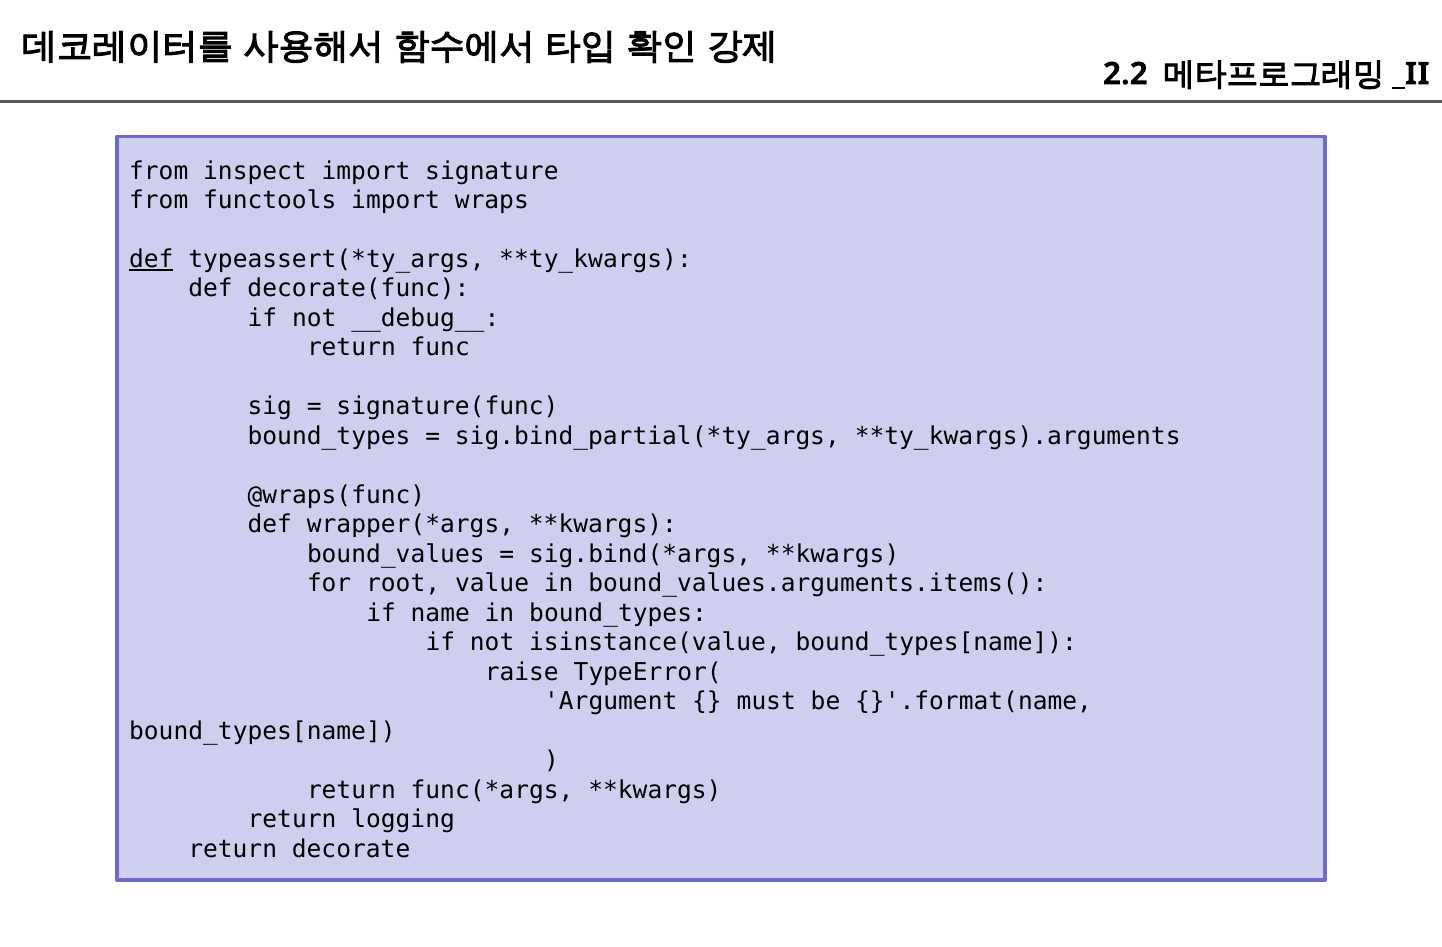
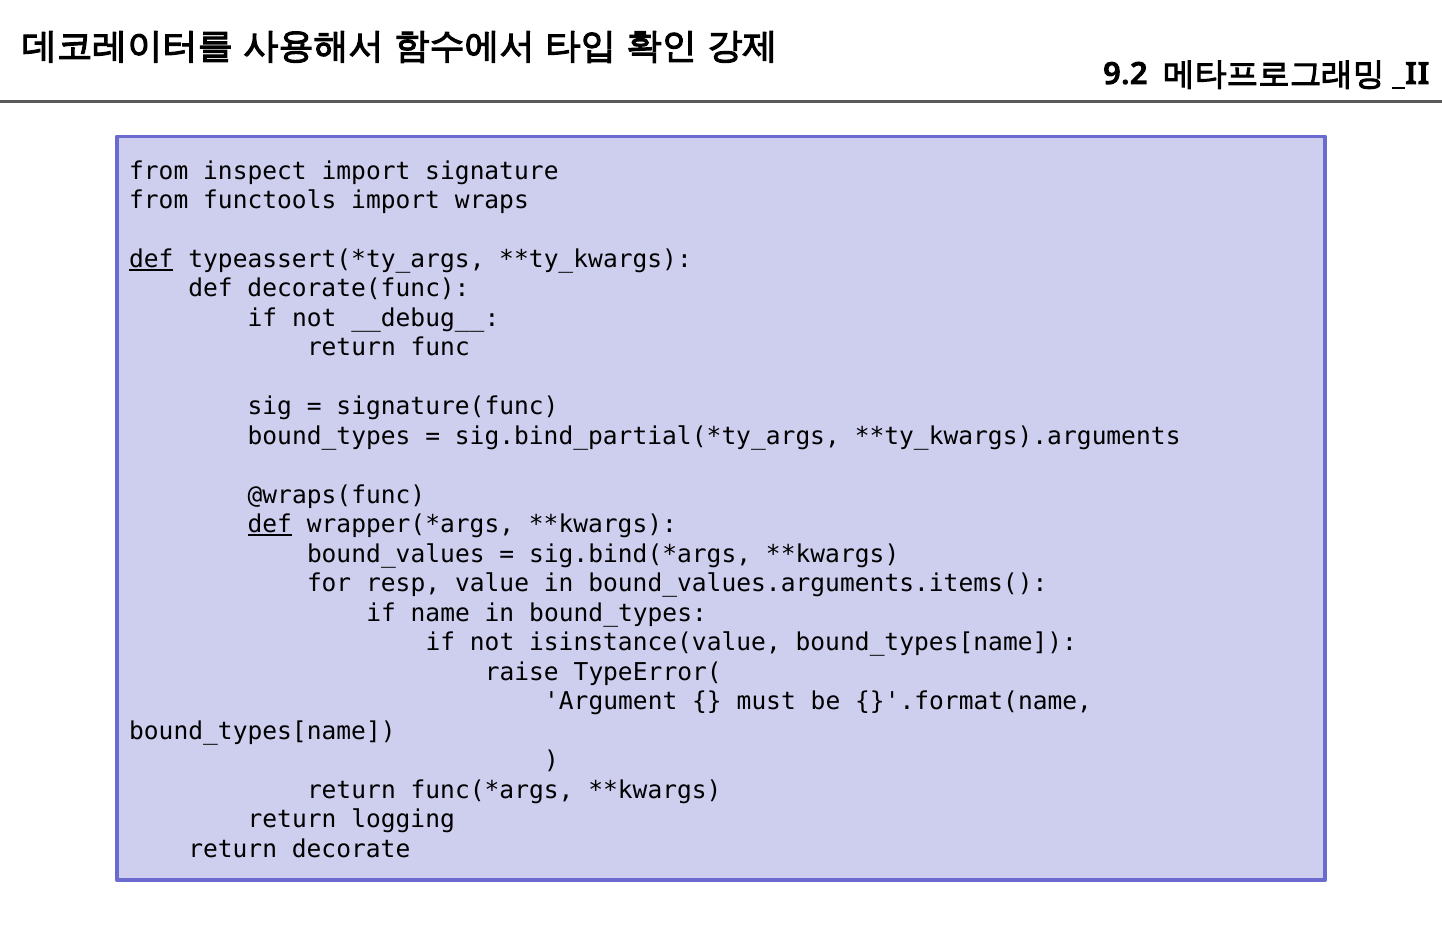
2.2: 2.2 -> 9.2
def at (270, 525) underline: none -> present
root: root -> resp
